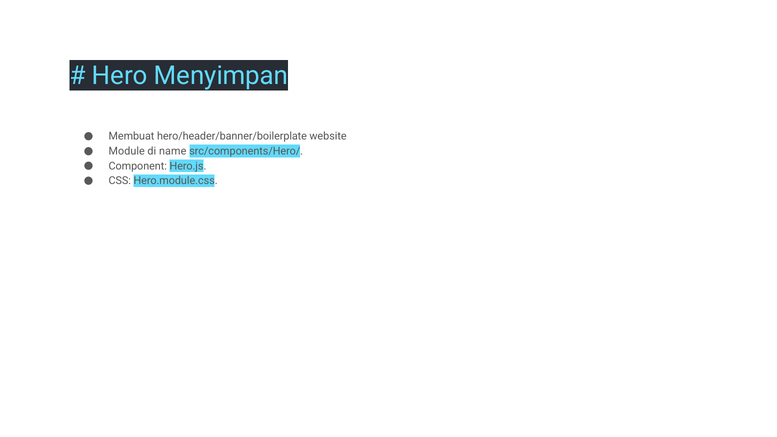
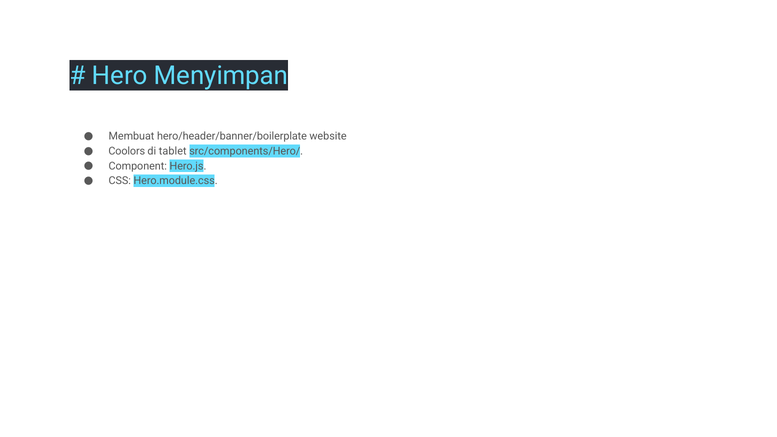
Module: Module -> Coolors
name: name -> tablet
